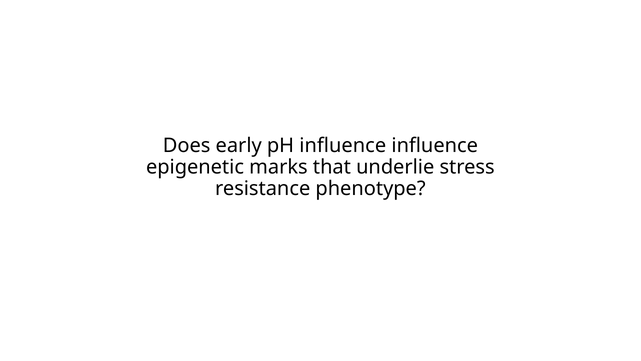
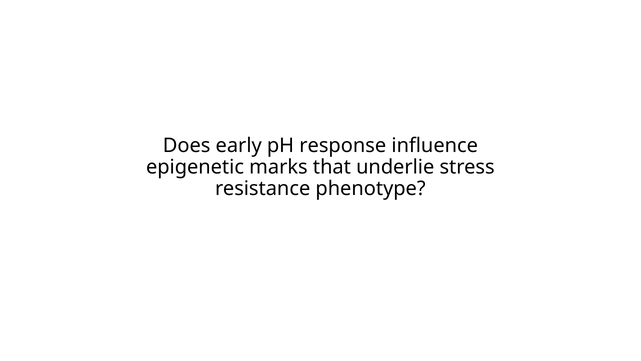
pH influence: influence -> response
